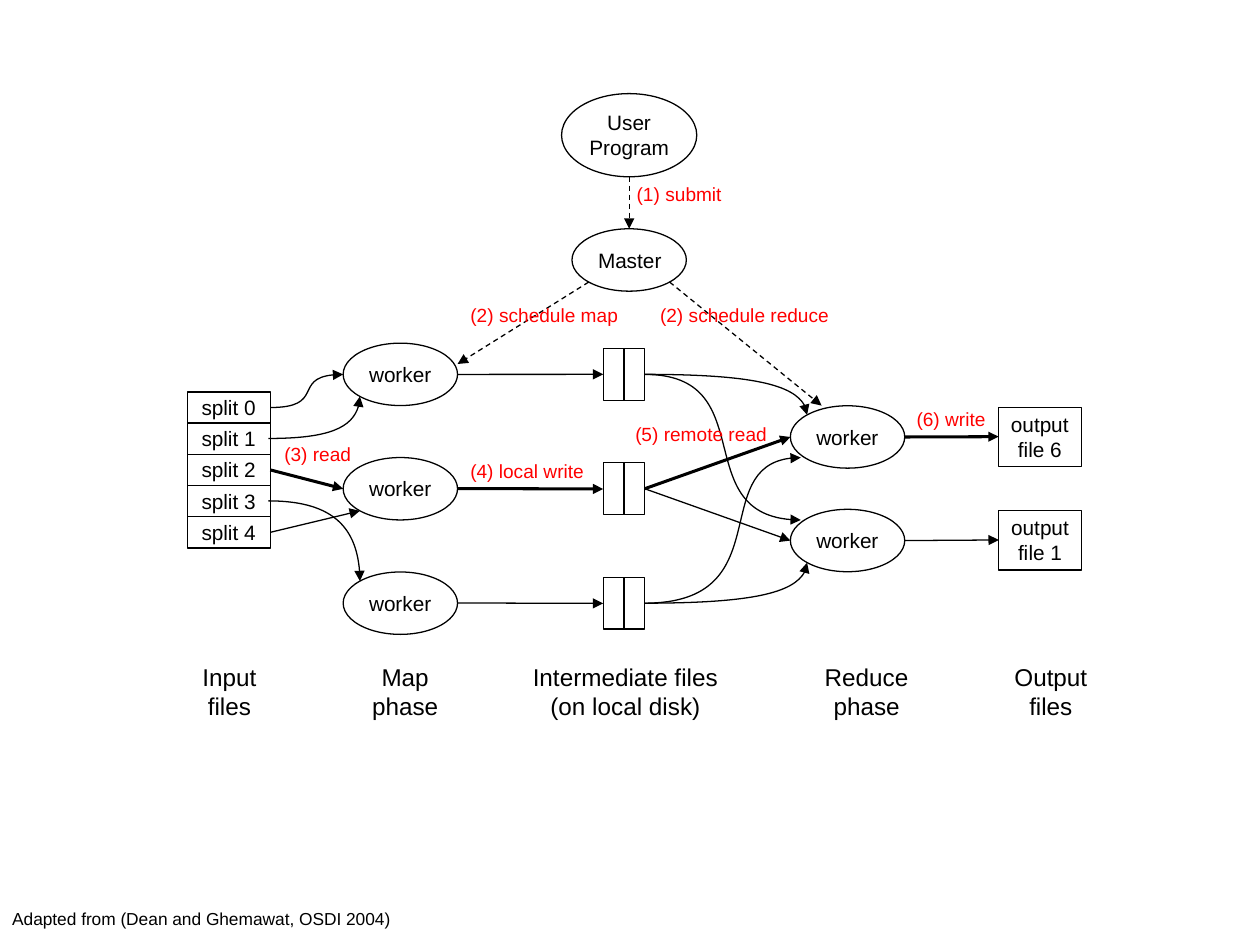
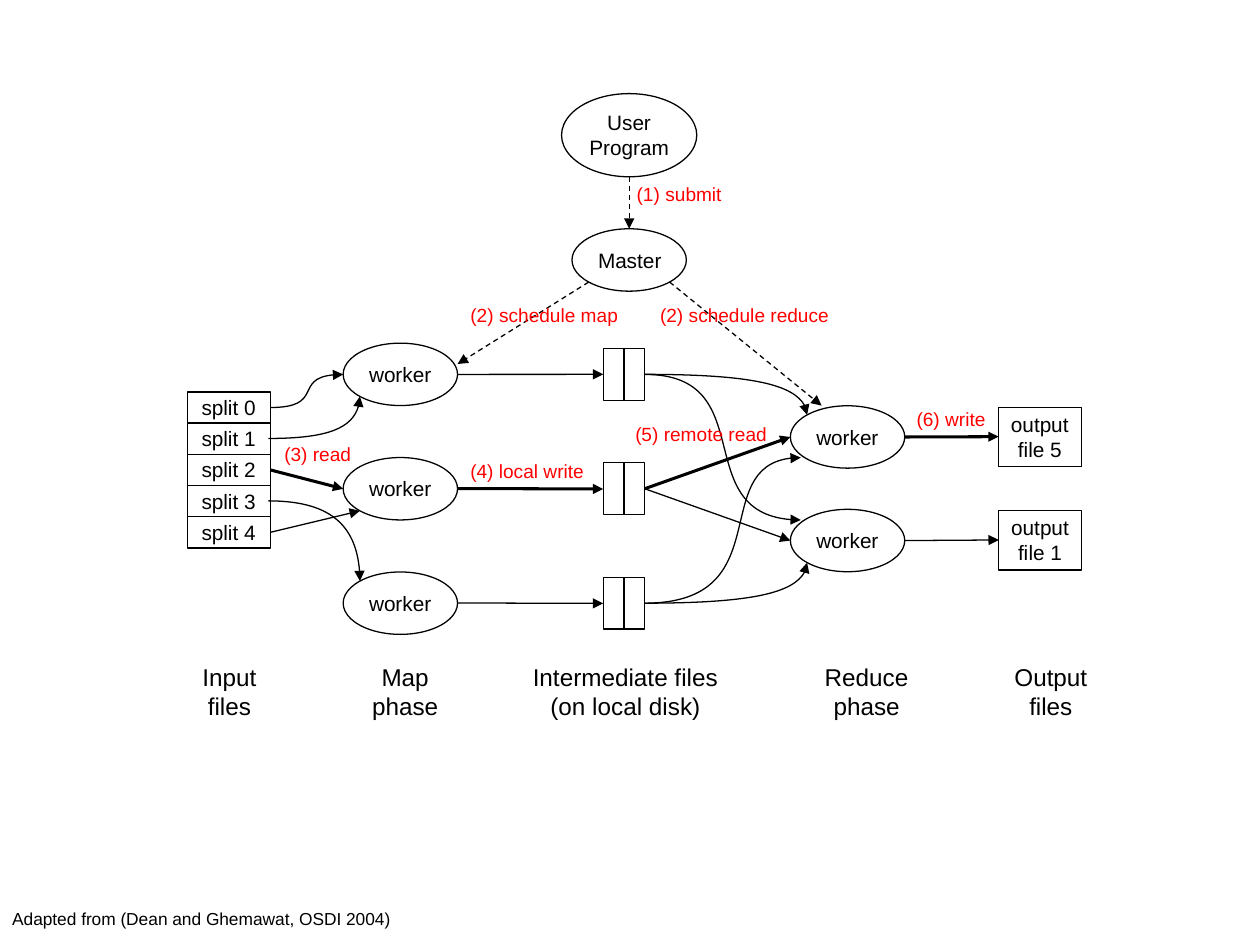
file 6: 6 -> 5
